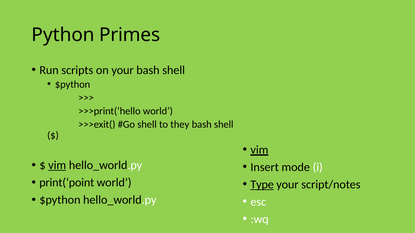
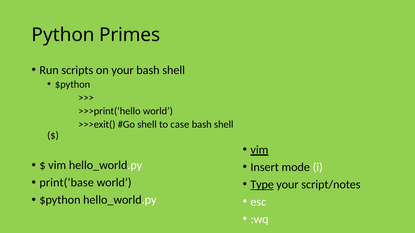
they: they -> case
vim at (57, 166) underline: present -> none
print(‘point: print(‘point -> print(‘base
